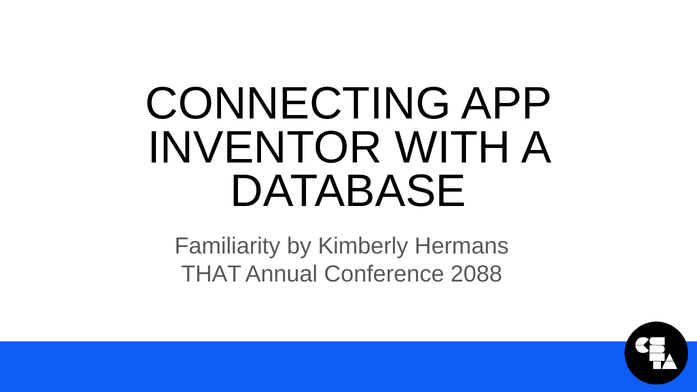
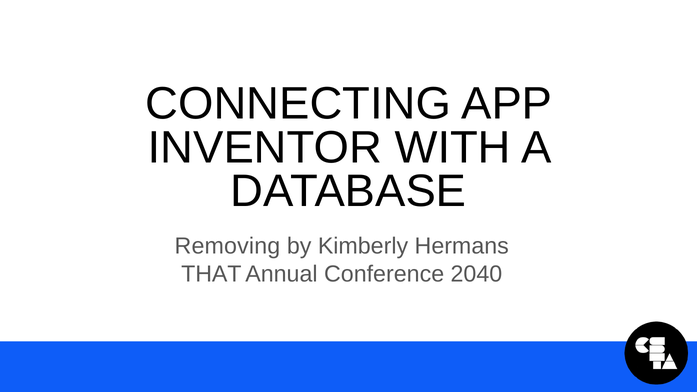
Familiarity: Familiarity -> Removing
2088: 2088 -> 2040
